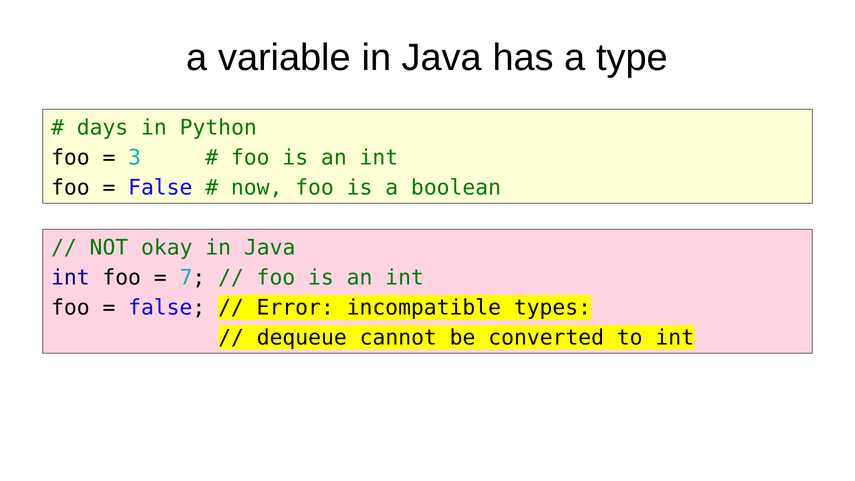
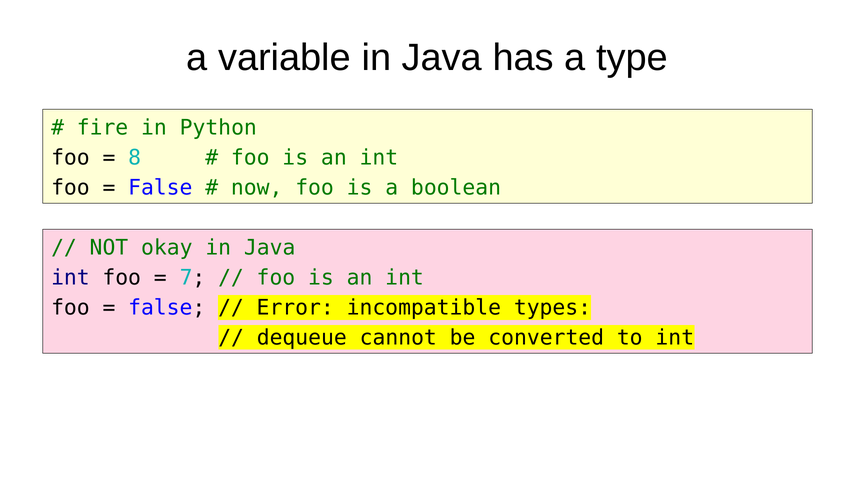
days: days -> fire
3: 3 -> 8
